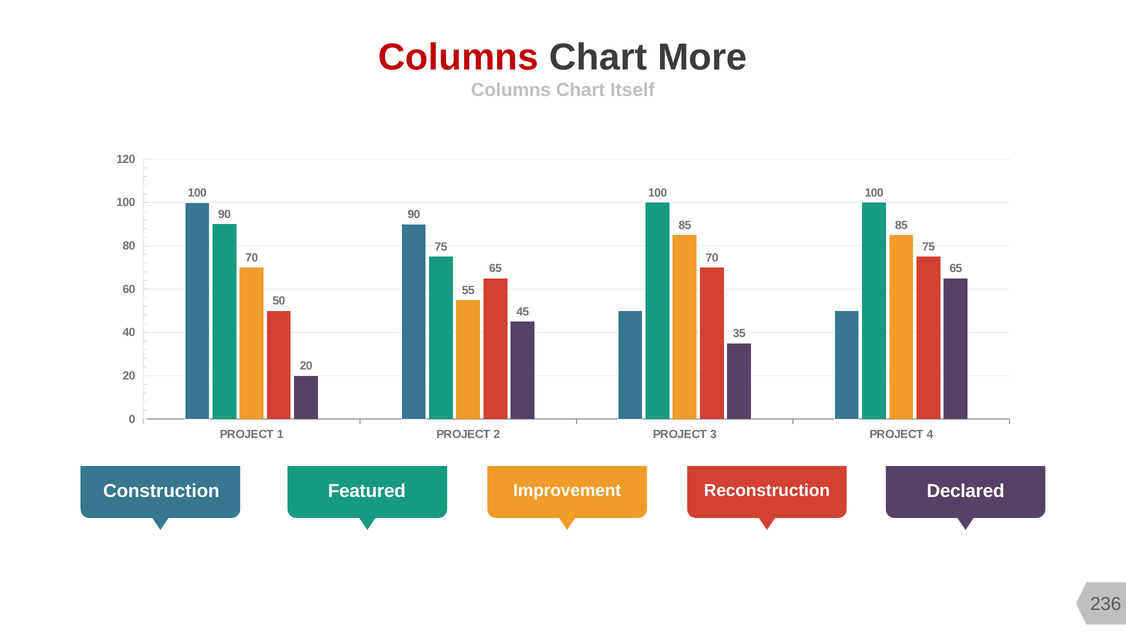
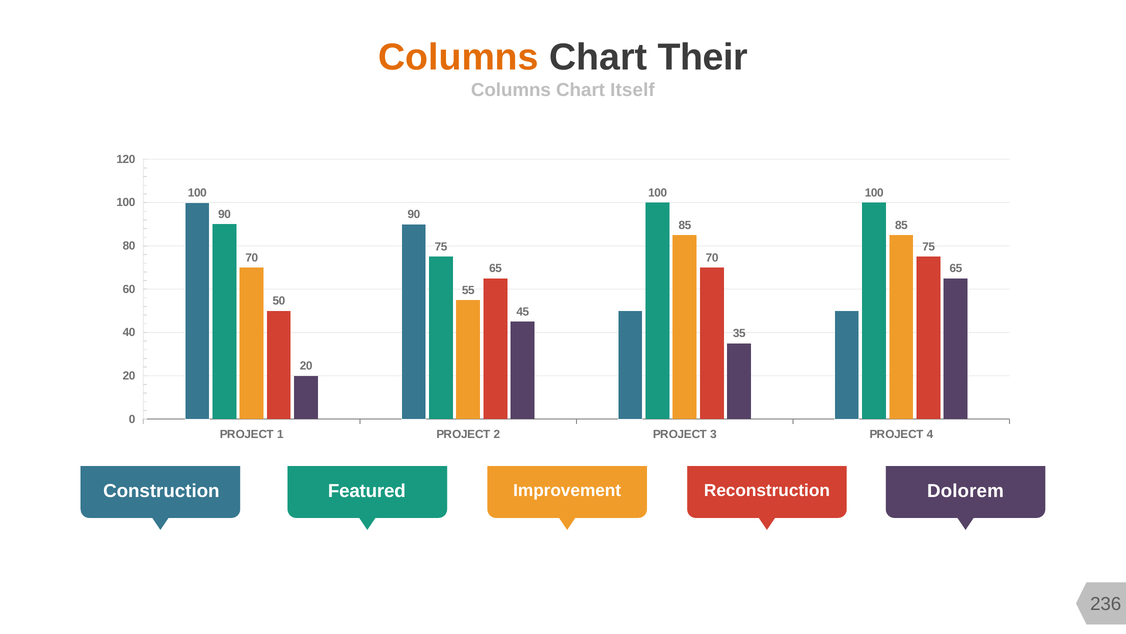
Columns at (458, 57) colour: red -> orange
More: More -> Their
Declared: Declared -> Dolorem
